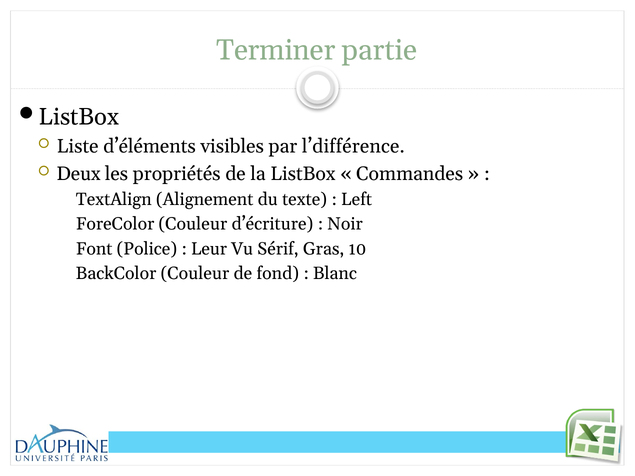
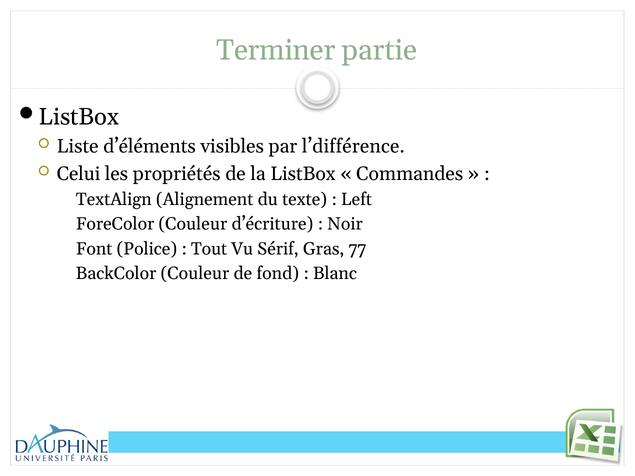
Deux: Deux -> Celui
Leur: Leur -> Tout
10: 10 -> 77
